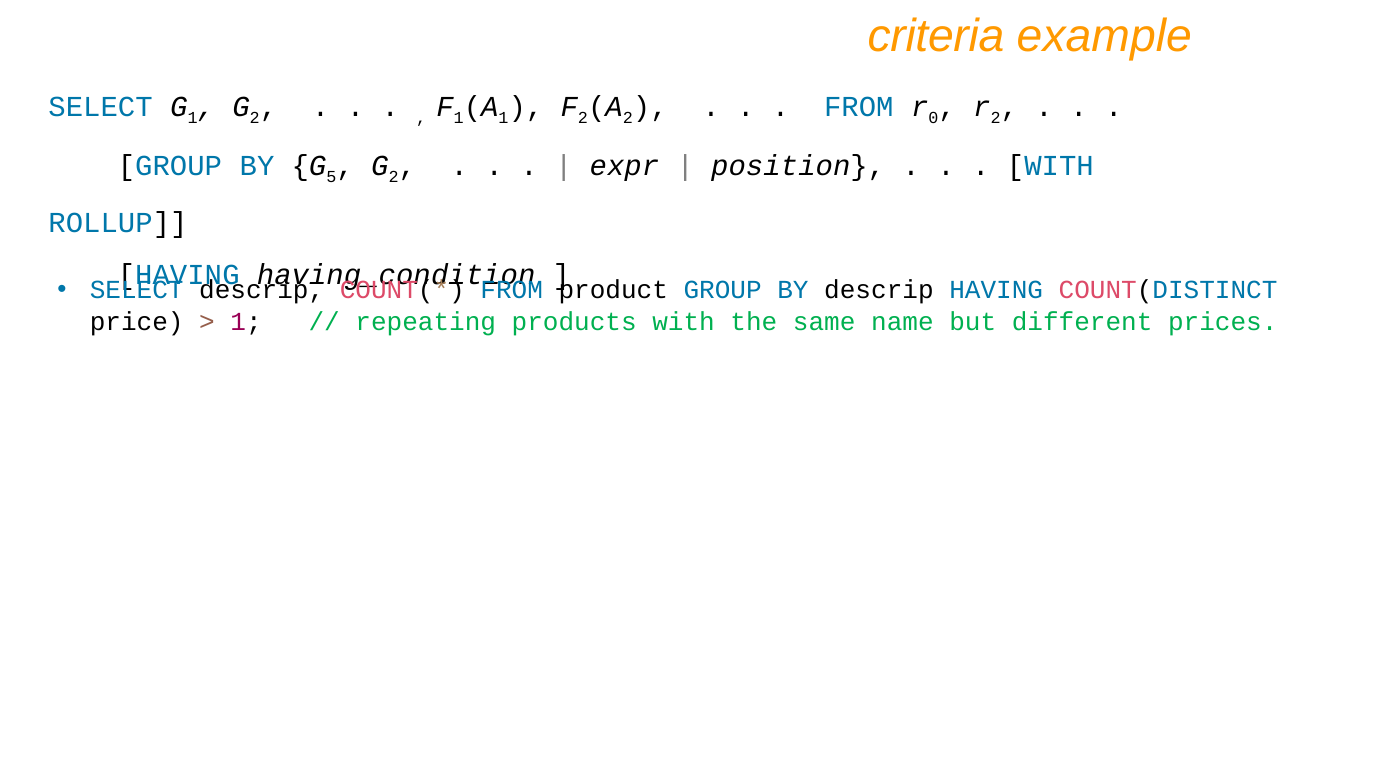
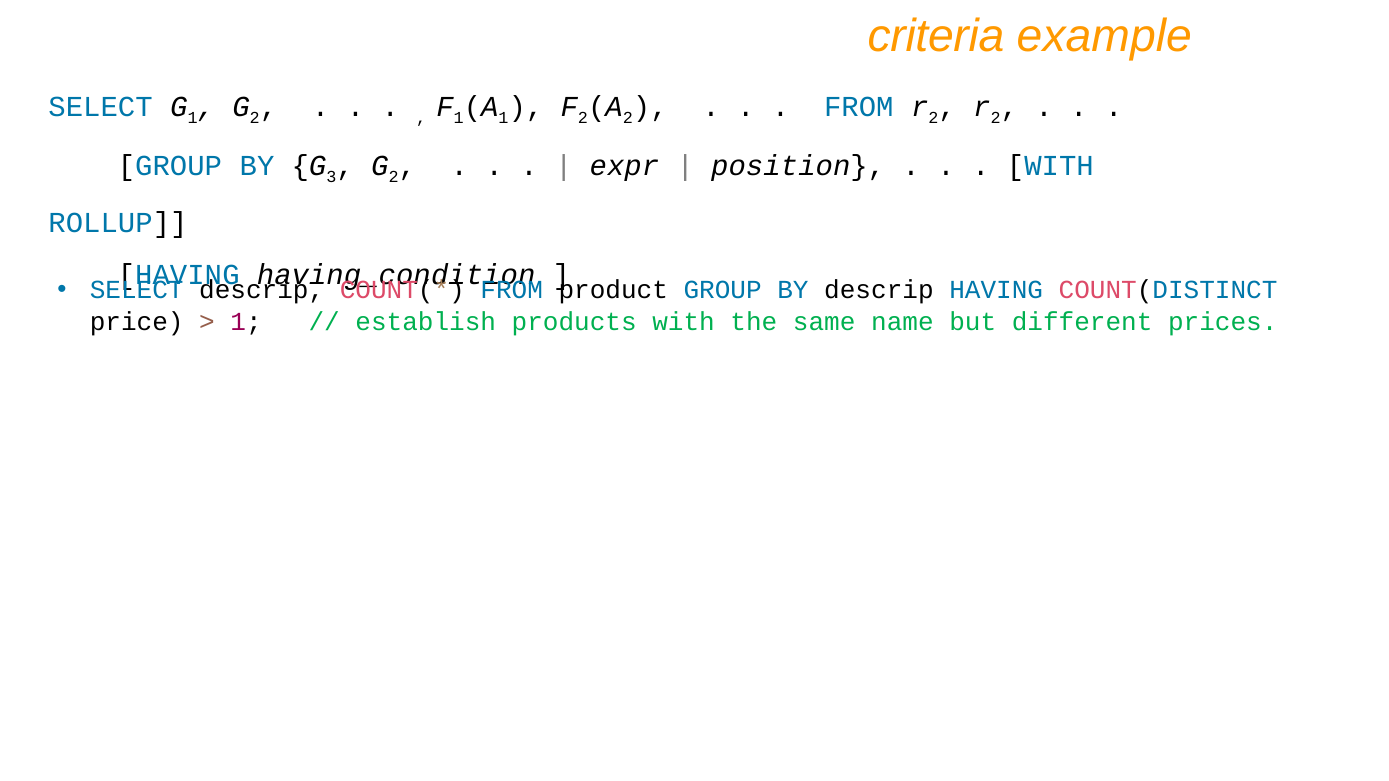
0 at (933, 118): 0 -> 2
5: 5 -> 3
repeating: repeating -> establish
